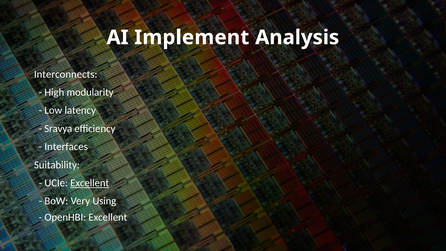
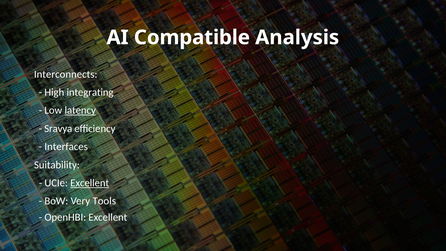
Implement: Implement -> Compatible
modularity: modularity -> integrating
latency underline: none -> present
Using: Using -> Tools
